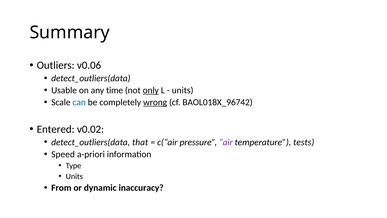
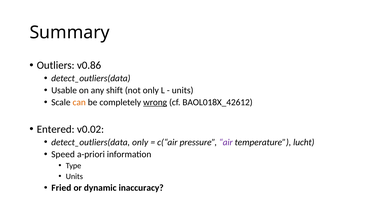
v0.06: v0.06 -> v0.86
time: time -> shift
only at (151, 90) underline: present -> none
can colour: blue -> orange
BAOL018X_96742: BAOL018X_96742 -> BAOL018X_42612
detect_outliers(data that: that -> only
tests: tests -> lucht
From: From -> Fried
